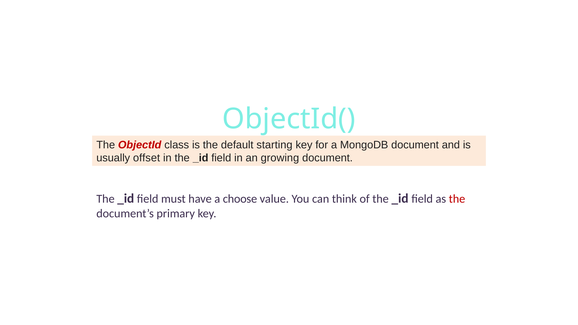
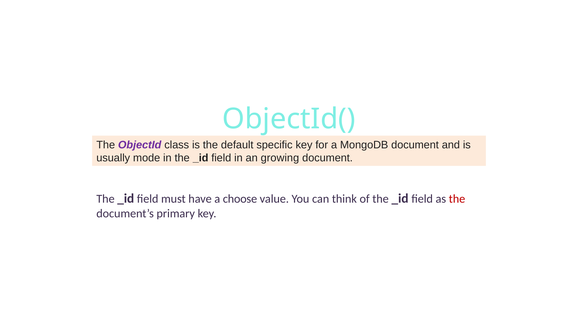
ObjectId colour: red -> purple
starting: starting -> specific
offset: offset -> mode
